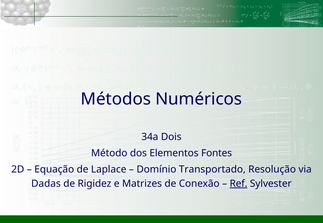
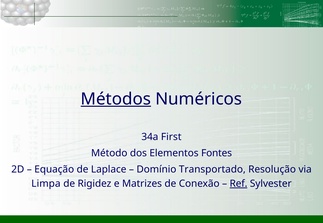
Métodos underline: none -> present
Dois: Dois -> First
Dadas: Dadas -> Limpa
